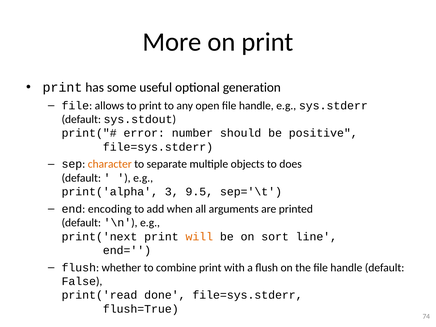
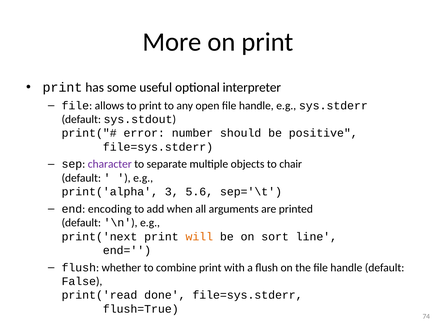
generation: generation -> interpreter
character colour: orange -> purple
does: does -> chair
9.5: 9.5 -> 5.6
